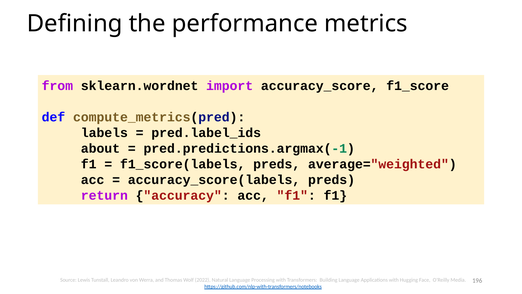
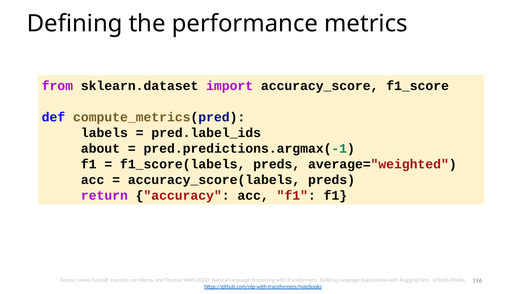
sklearn.wordnet: sklearn.wordnet -> sklearn.dataset
